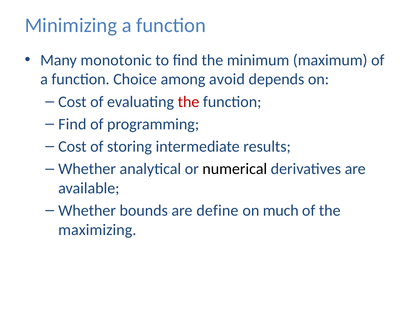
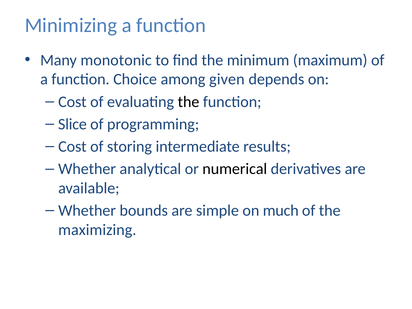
avoid: avoid -> given
the at (189, 102) colour: red -> black
Find at (72, 124): Find -> Slice
define: define -> simple
